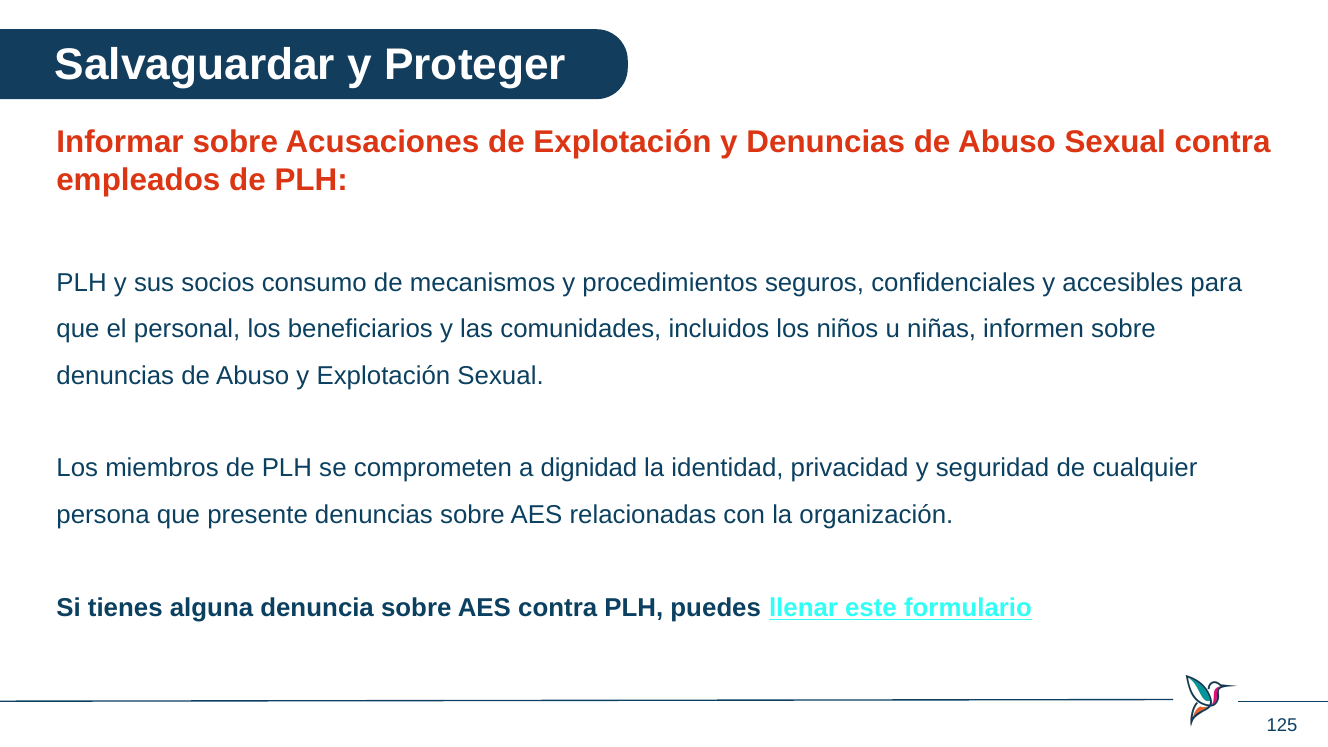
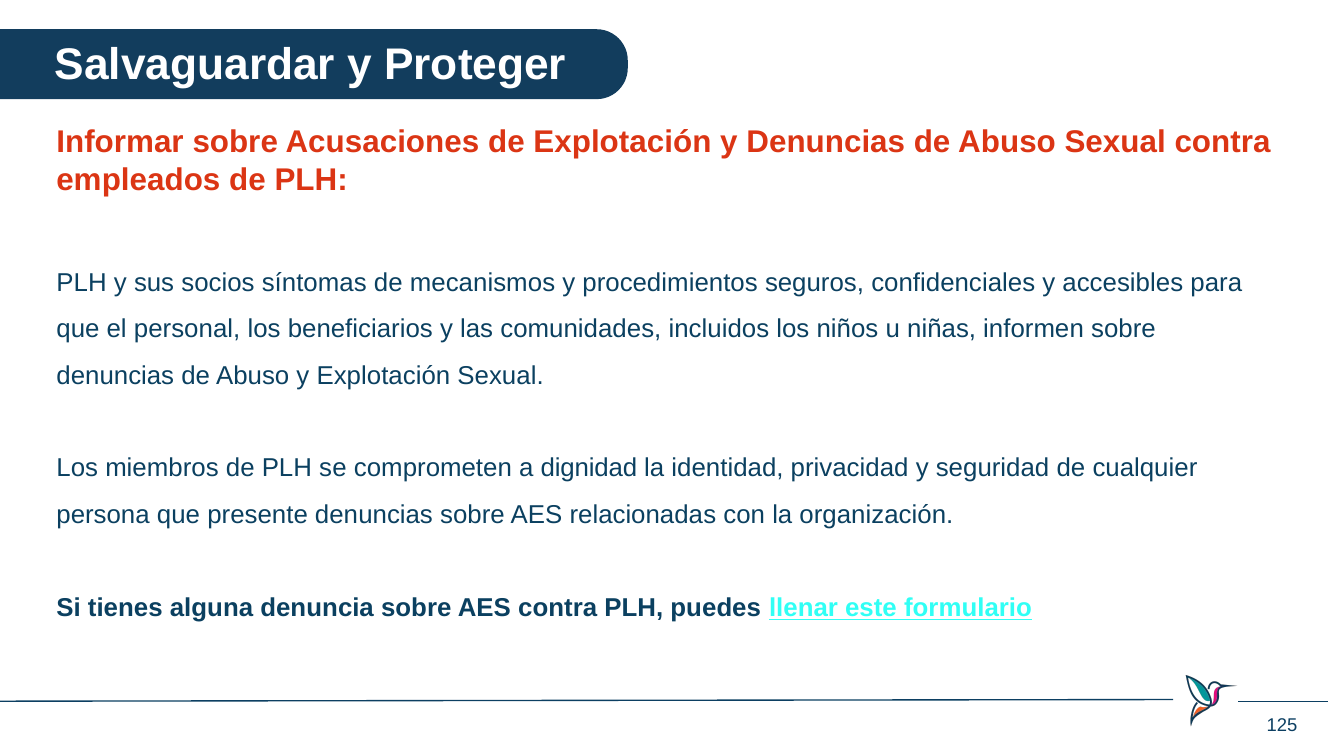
consumo: consumo -> síntomas
